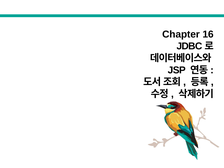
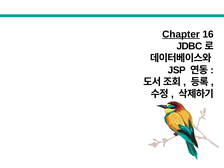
Chapter underline: none -> present
